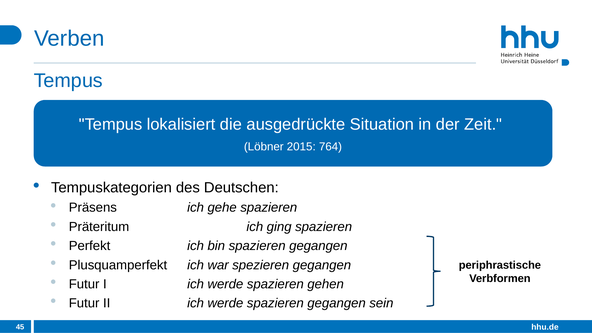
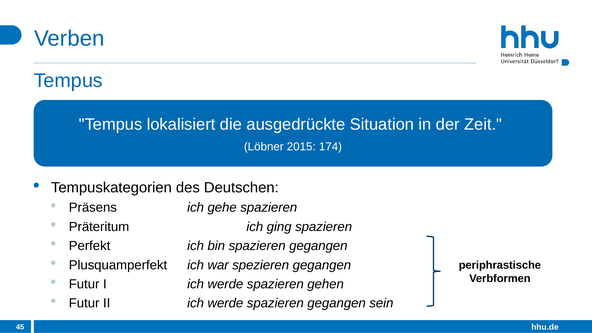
764: 764 -> 174
